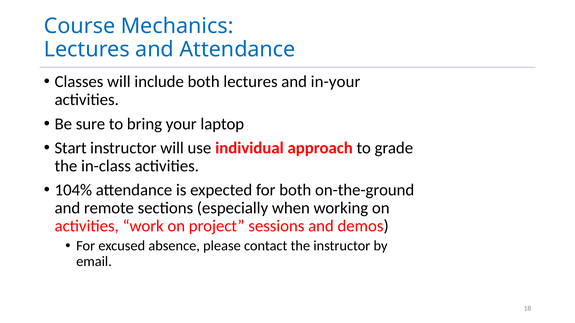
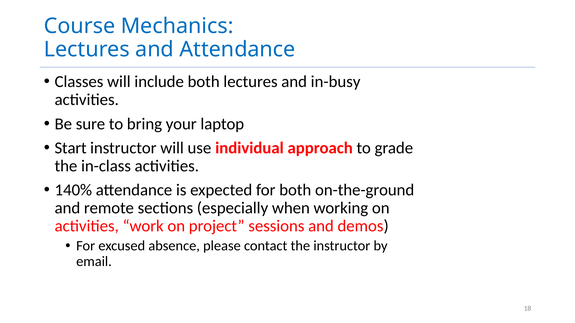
in-your: in-your -> in-busy
104%: 104% -> 140%
